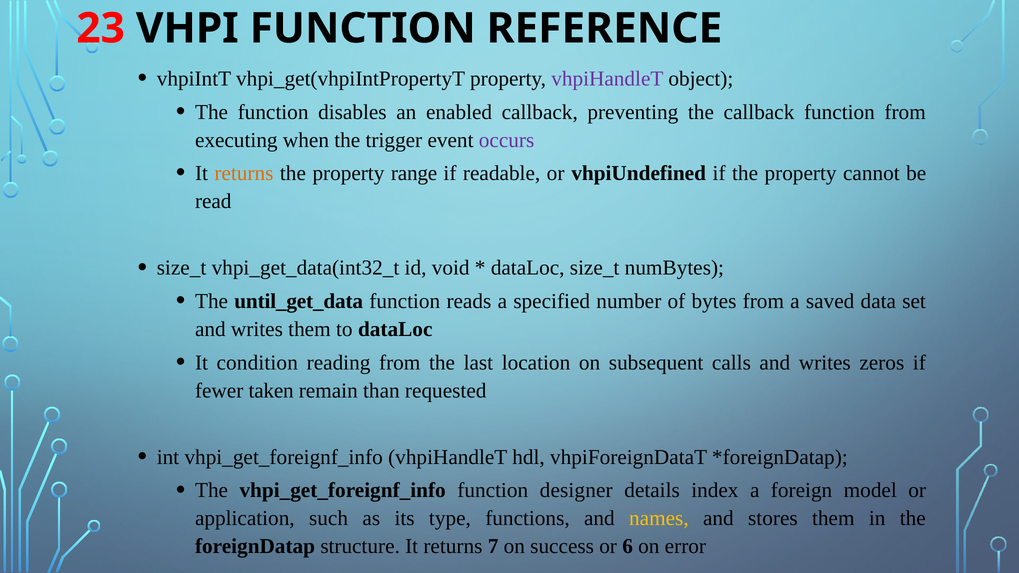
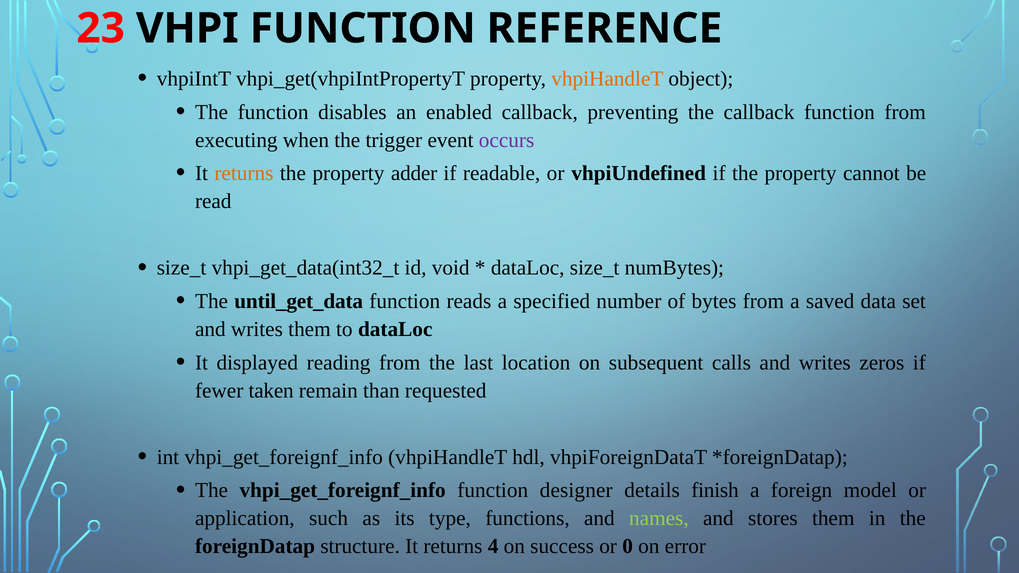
vhpiHandleT at (607, 79) colour: purple -> orange
range: range -> adder
condition: condition -> displayed
index: index -> finish
names colour: yellow -> light green
7: 7 -> 4
6: 6 -> 0
